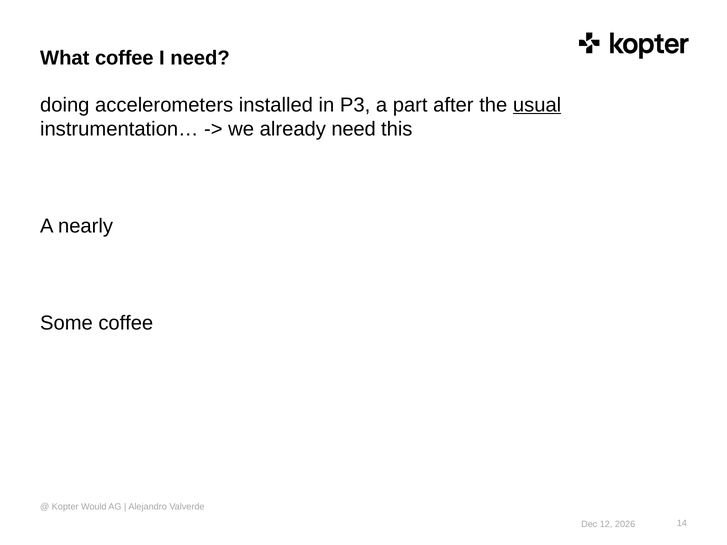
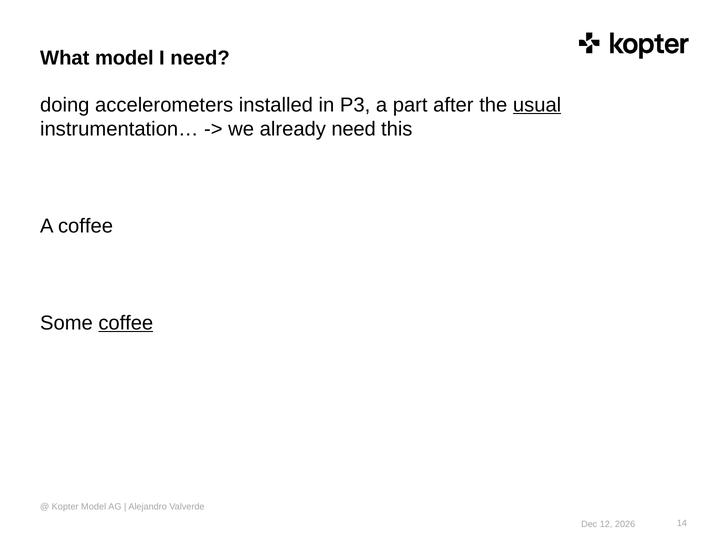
What coffee: coffee -> model
A nearly: nearly -> coffee
coffee at (126, 323) underline: none -> present
Kopter Would: Would -> Model
